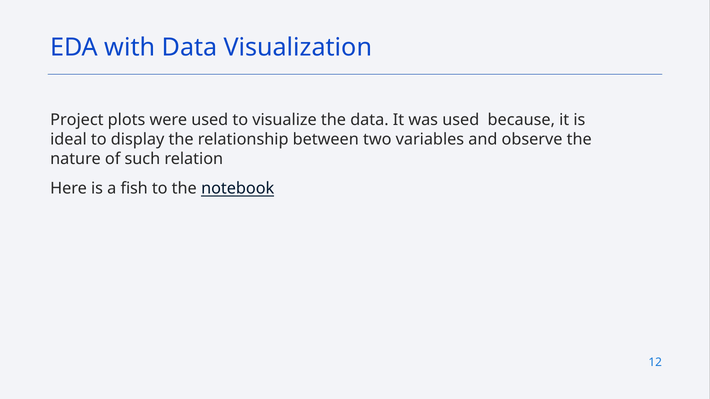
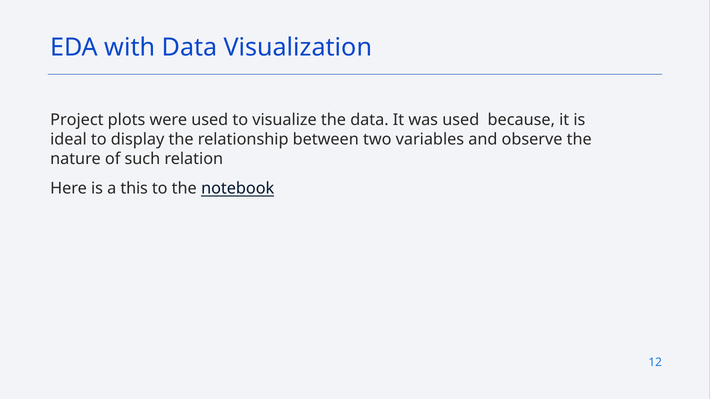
fish: fish -> this
